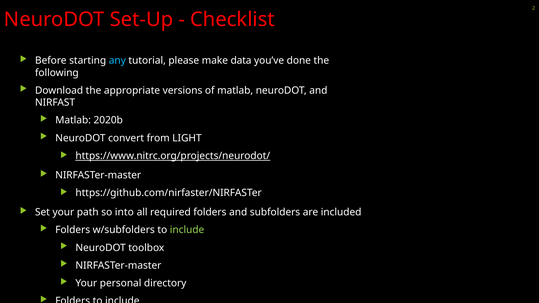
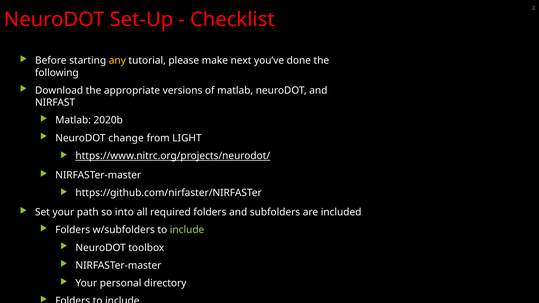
any colour: light blue -> yellow
data: data -> next
convert: convert -> change
